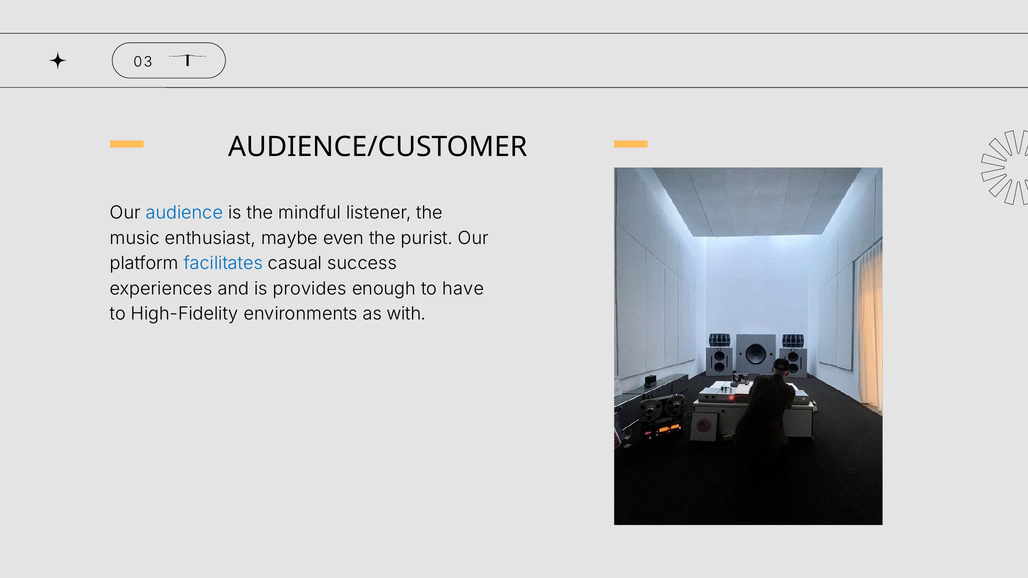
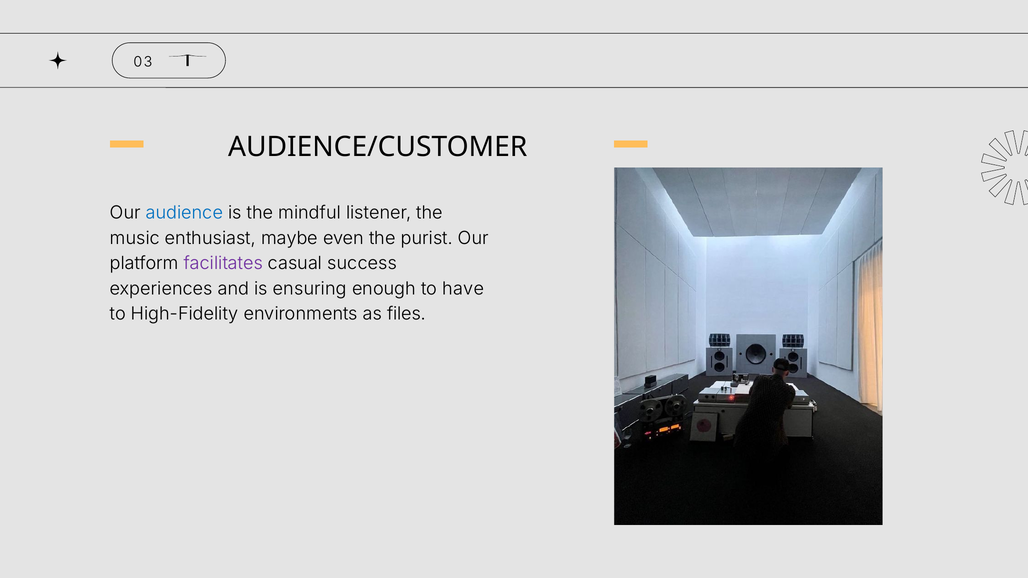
facilitates colour: blue -> purple
provides: provides -> ensuring
with: with -> files
